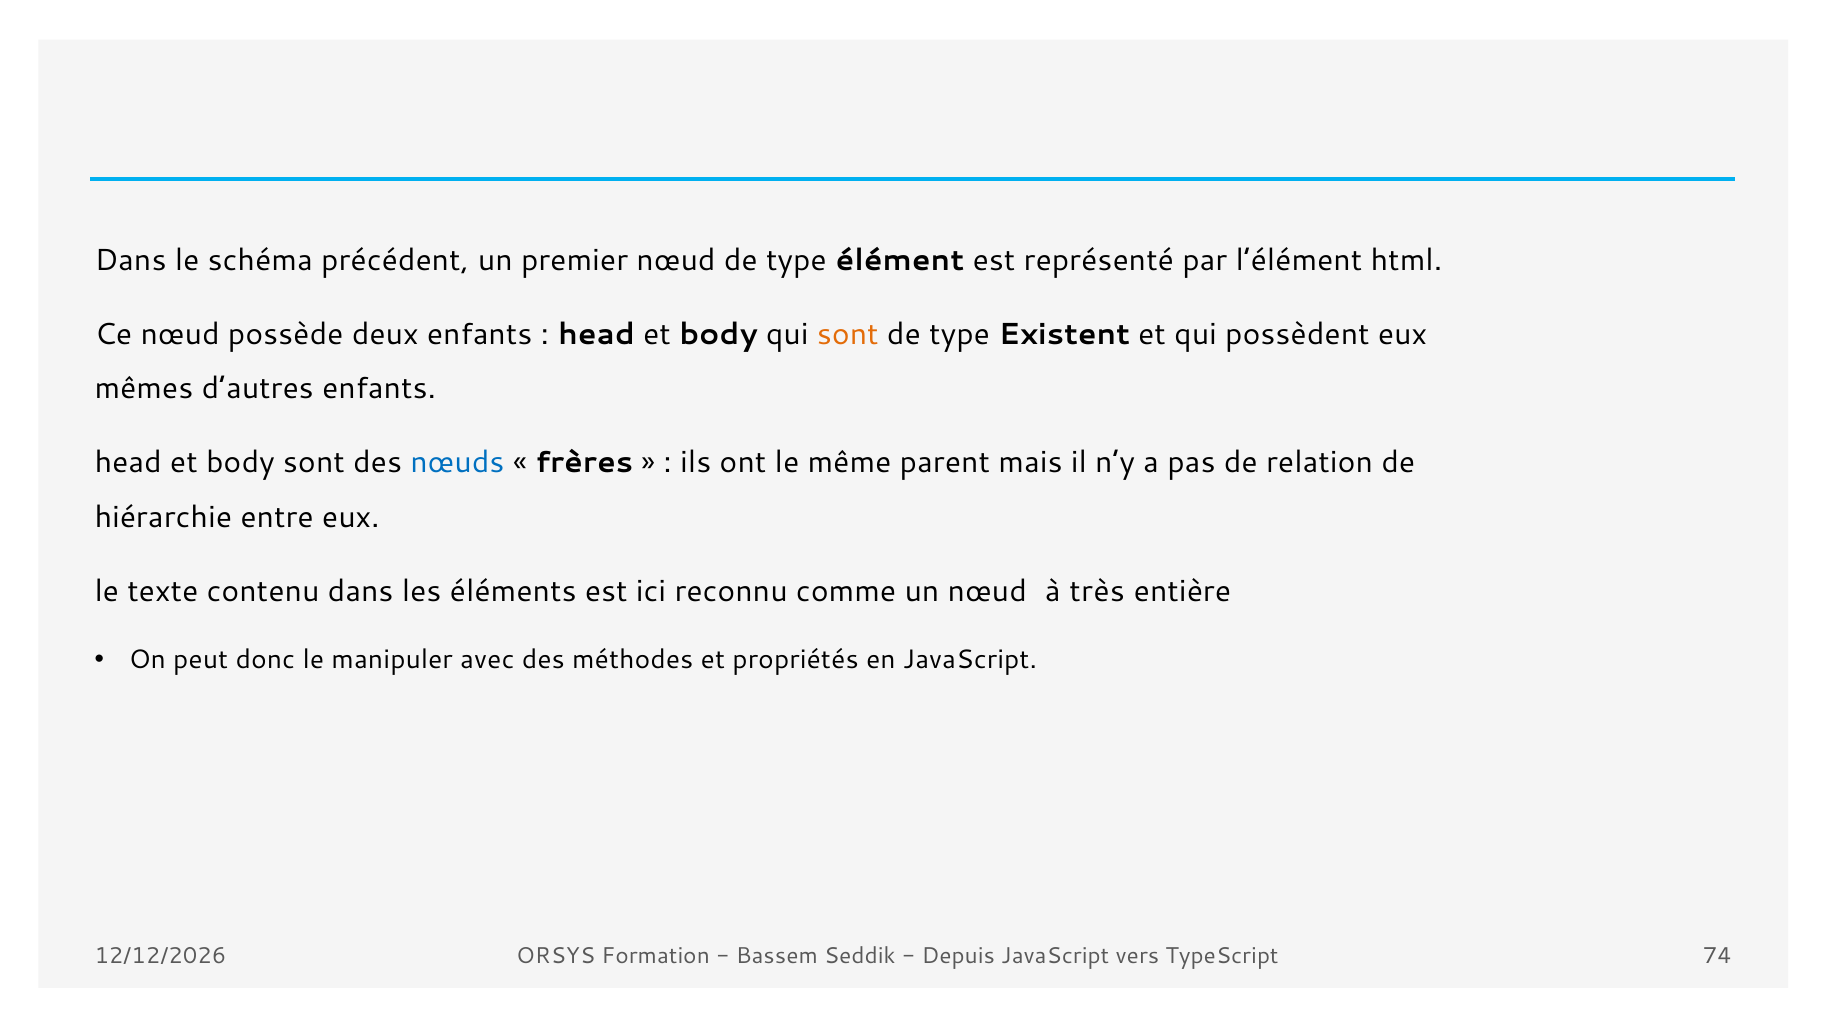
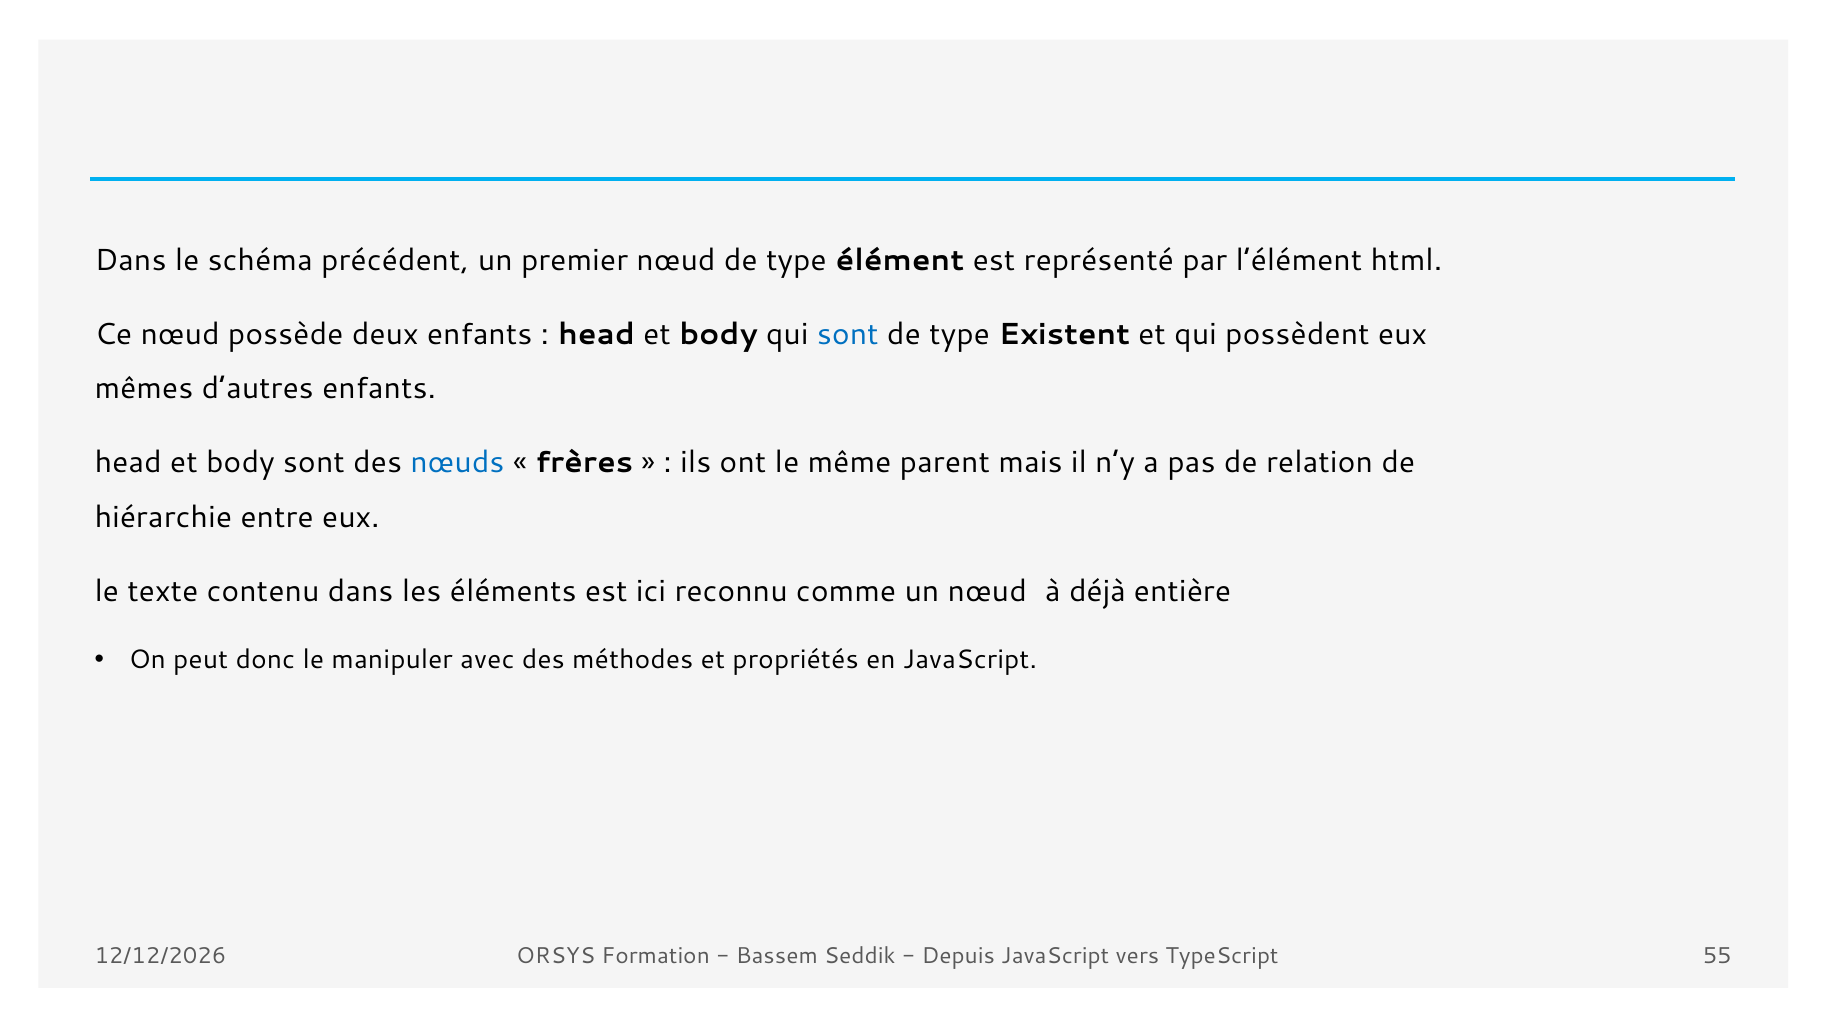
sont at (848, 334) colour: orange -> blue
très: très -> déjà
74: 74 -> 55
